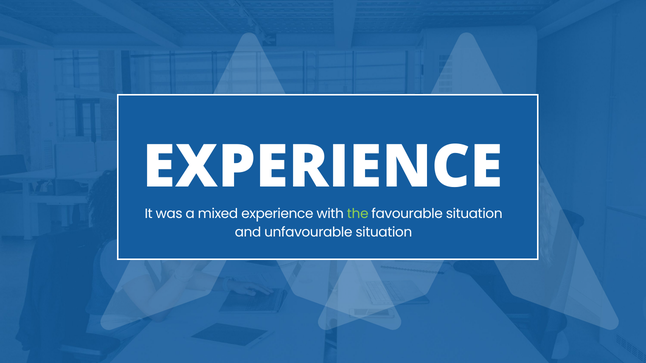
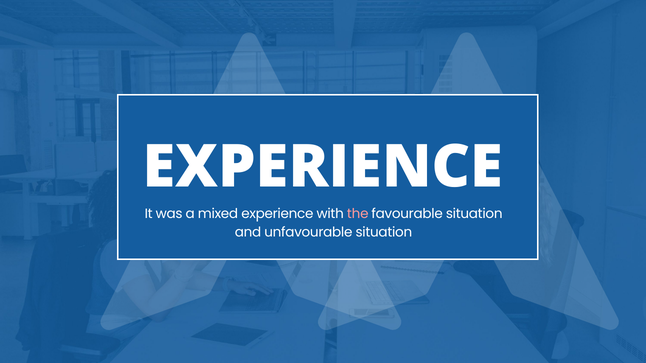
the colour: light green -> pink
